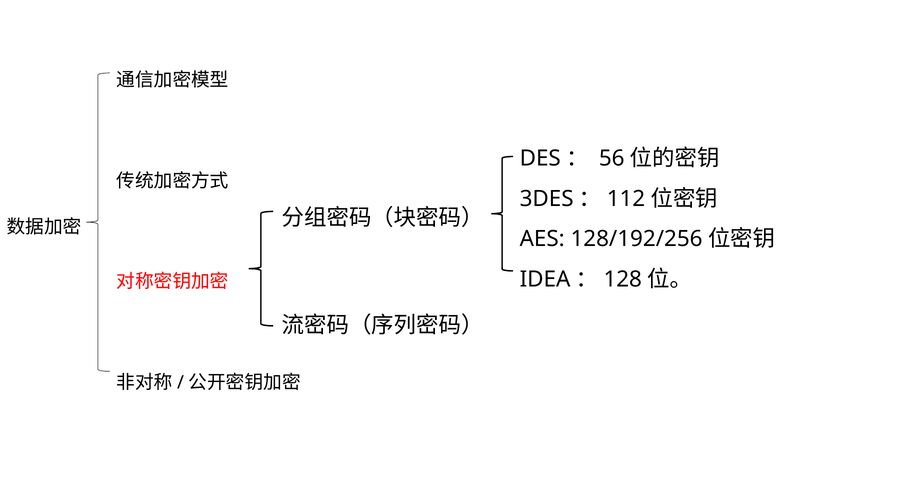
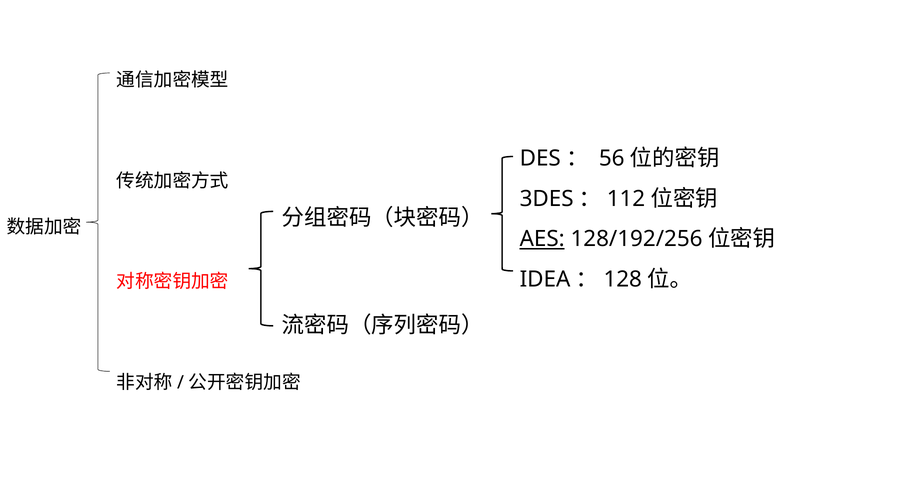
AES underline: none -> present
